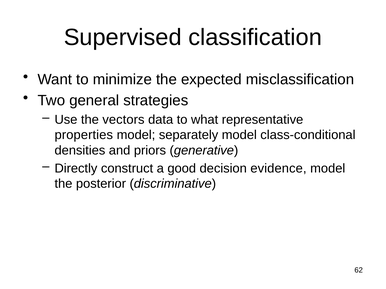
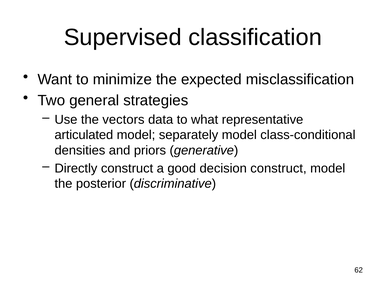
properties: properties -> articulated
decision evidence: evidence -> construct
